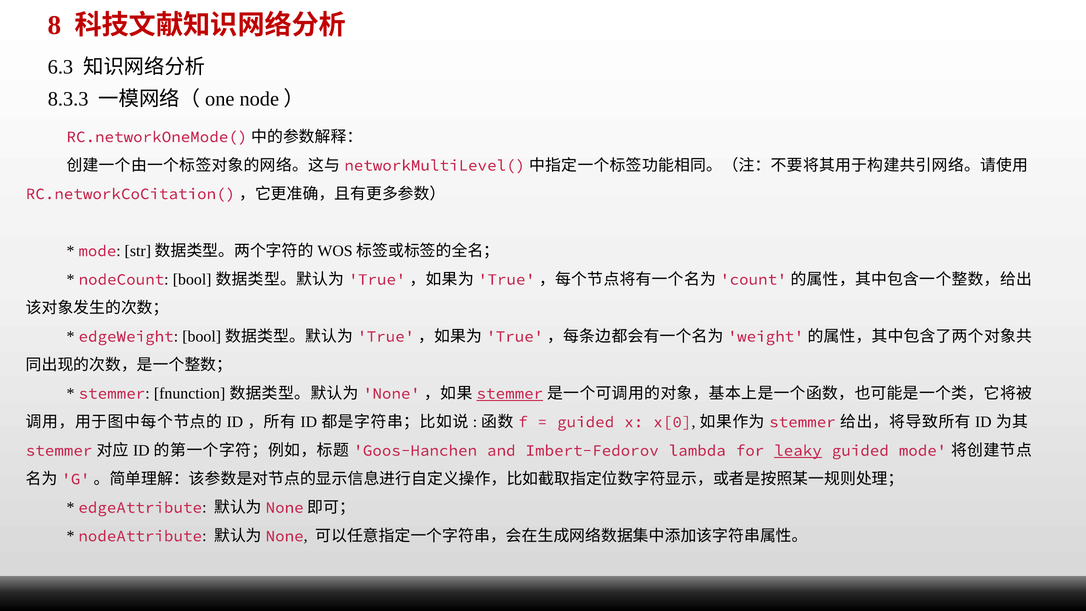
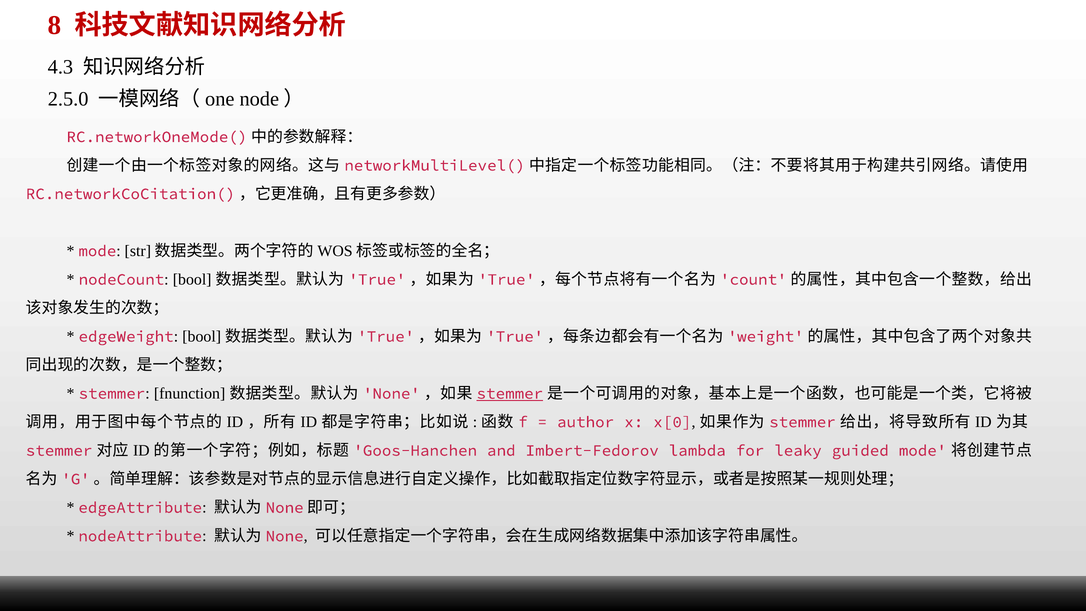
6.3: 6.3 -> 4.3
8.3.3: 8.3.3 -> 2.5.0
guided at (586, 422): guided -> author
leaky underline: present -> none
